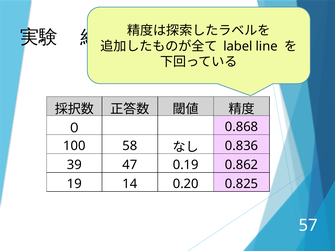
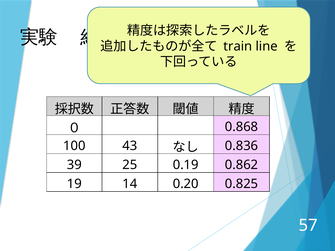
label: label -> train
58: 58 -> 43
47: 47 -> 25
